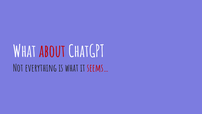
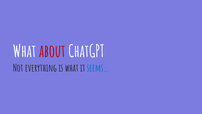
seems… colour: red -> blue
